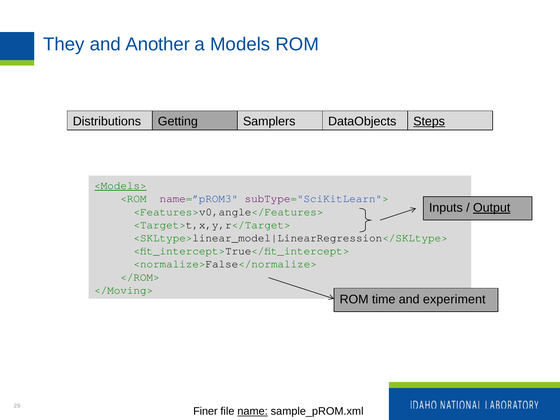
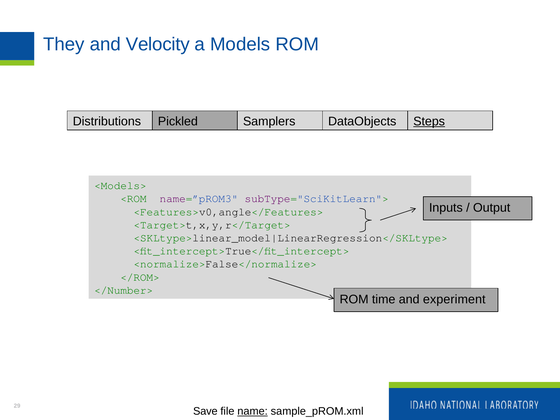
Another: Another -> Velocity
Getting: Getting -> Pickled
<Models> underline: present -> none
Output underline: present -> none
</Moving>: </Moving> -> </Number>
Finer: Finer -> Save
